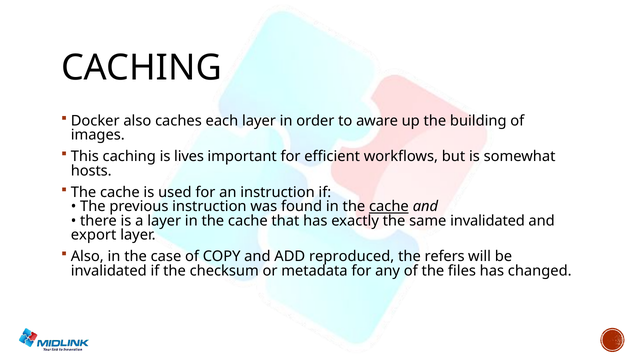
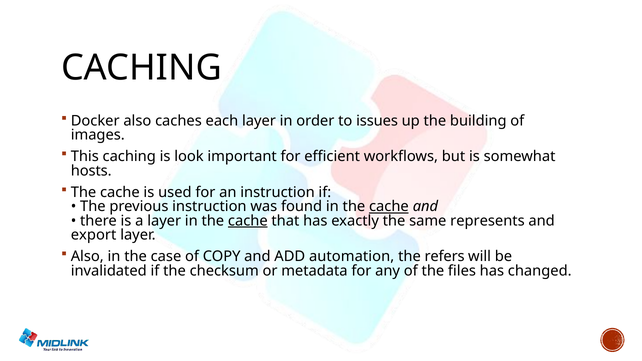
aware: aware -> issues
lives: lives -> look
cache at (248, 221) underline: none -> present
same invalidated: invalidated -> represents
reproduced: reproduced -> automation
